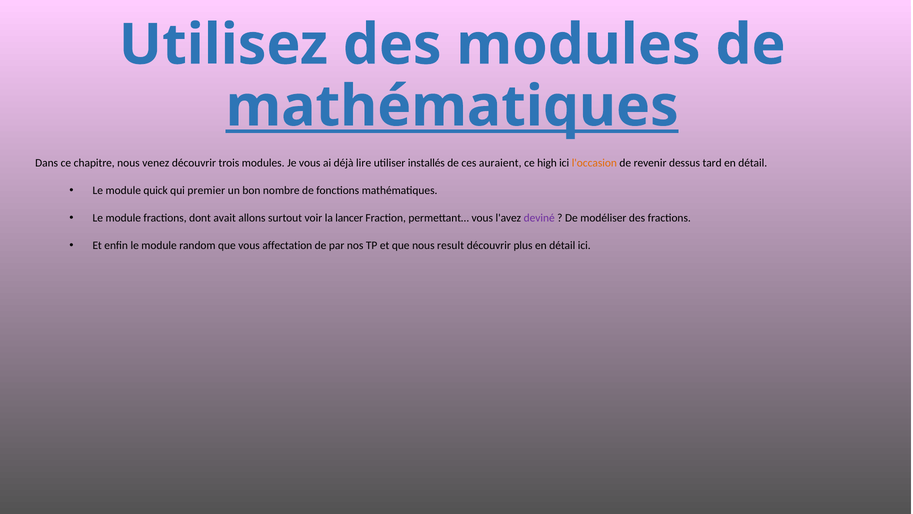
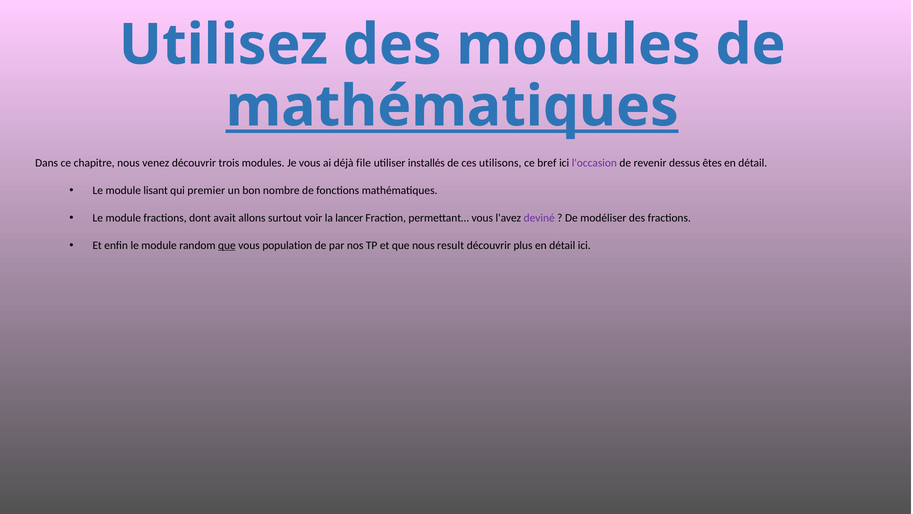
lire: lire -> file
auraient: auraient -> utilisons
high: high -> bref
l'occasion colour: orange -> purple
tard: tard -> êtes
quick: quick -> lisant
que at (227, 245) underline: none -> present
affectation: affectation -> population
